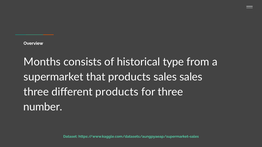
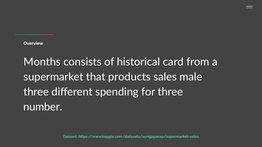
type: type -> card
sales sales: sales -> male
different products: products -> spending
